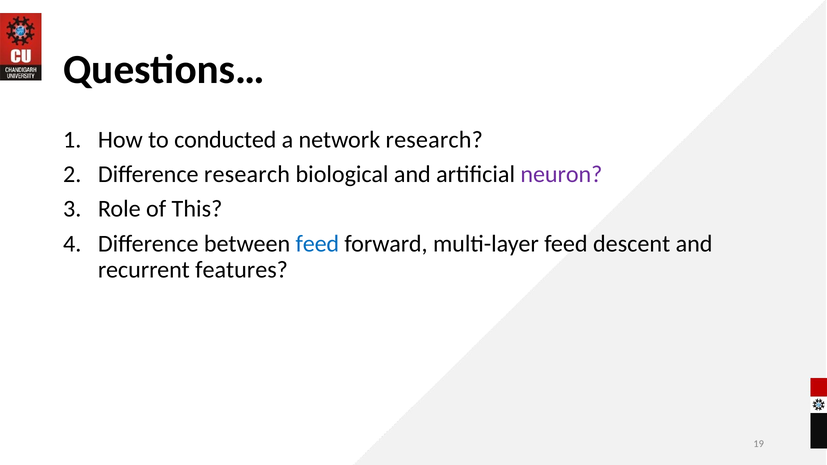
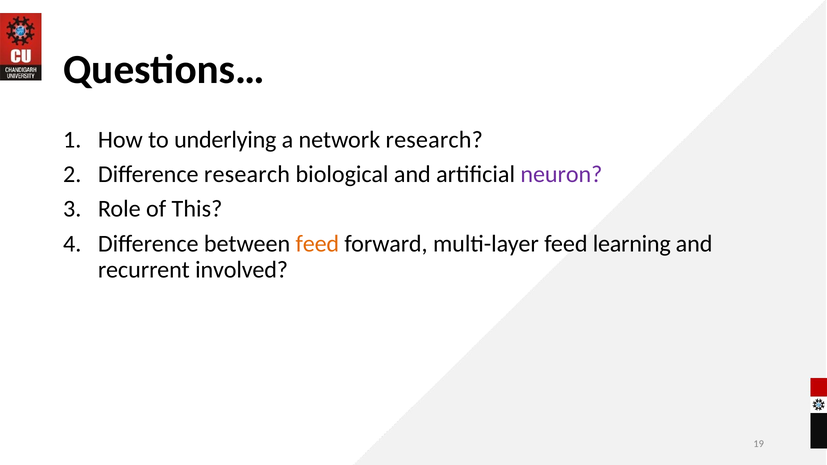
conducted: conducted -> underlying
feed at (317, 244) colour: blue -> orange
descent: descent -> learning
features: features -> involved
